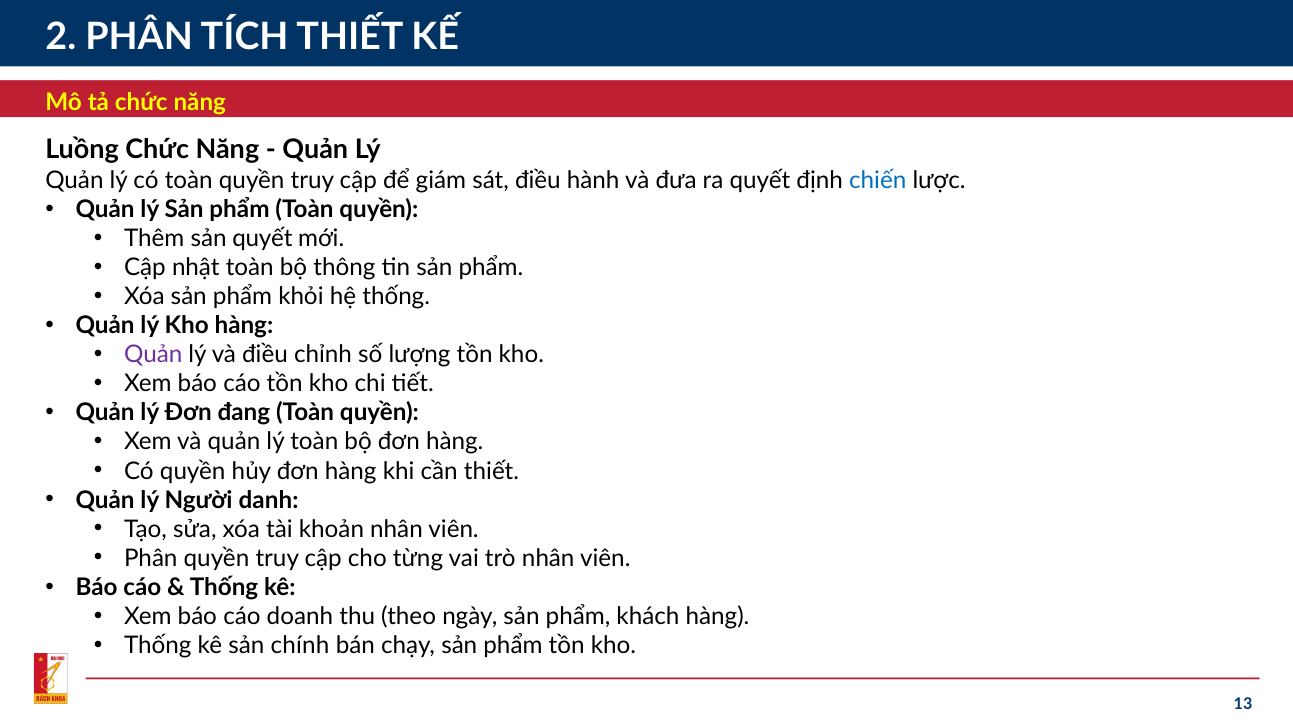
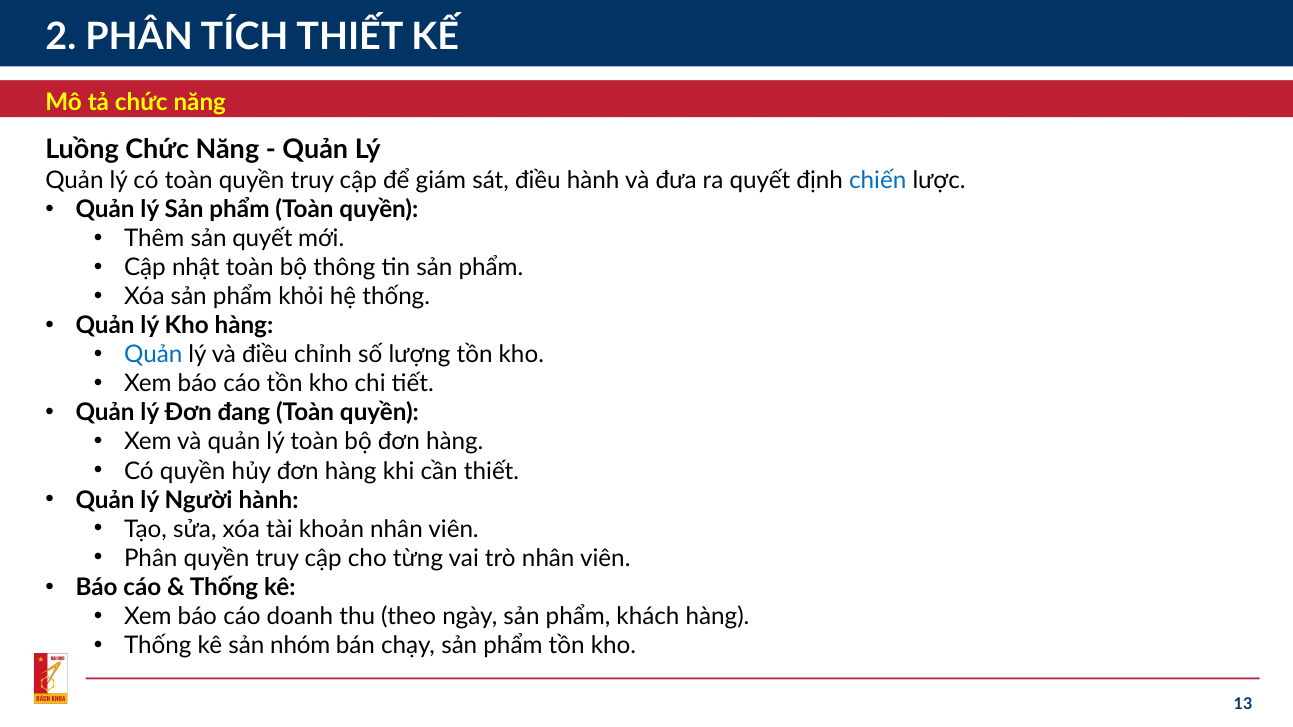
Quản at (153, 355) colour: purple -> blue
Người danh: danh -> hành
chính: chính -> nhóm
